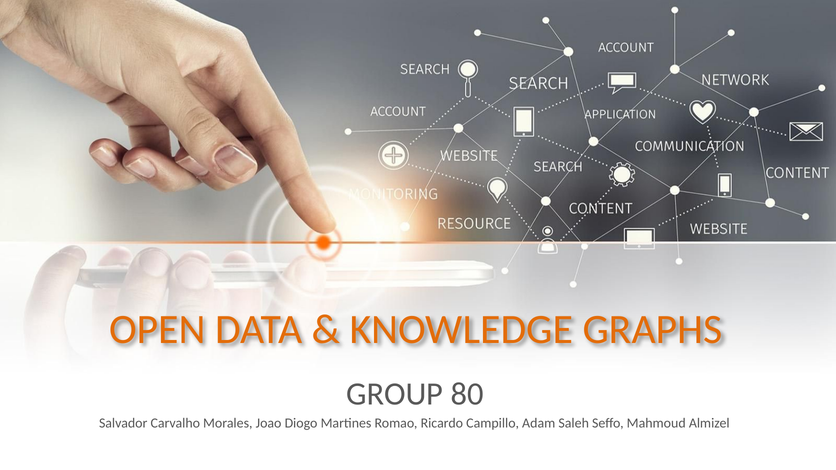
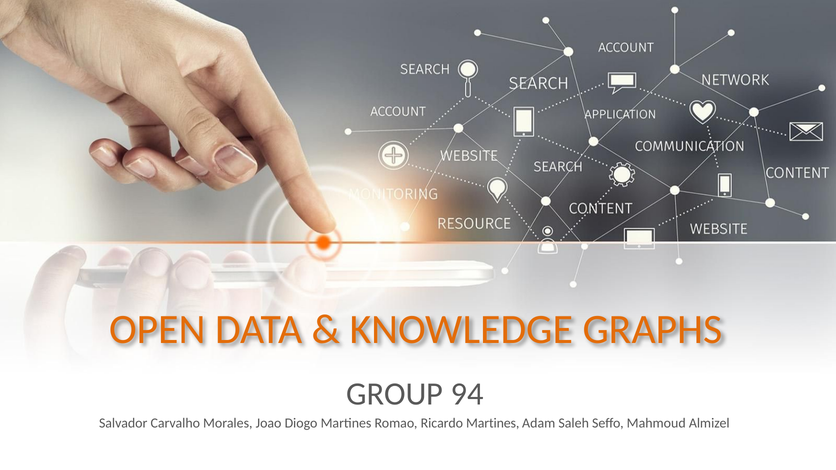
80: 80 -> 94
Ricardo Campillo: Campillo -> Martines
